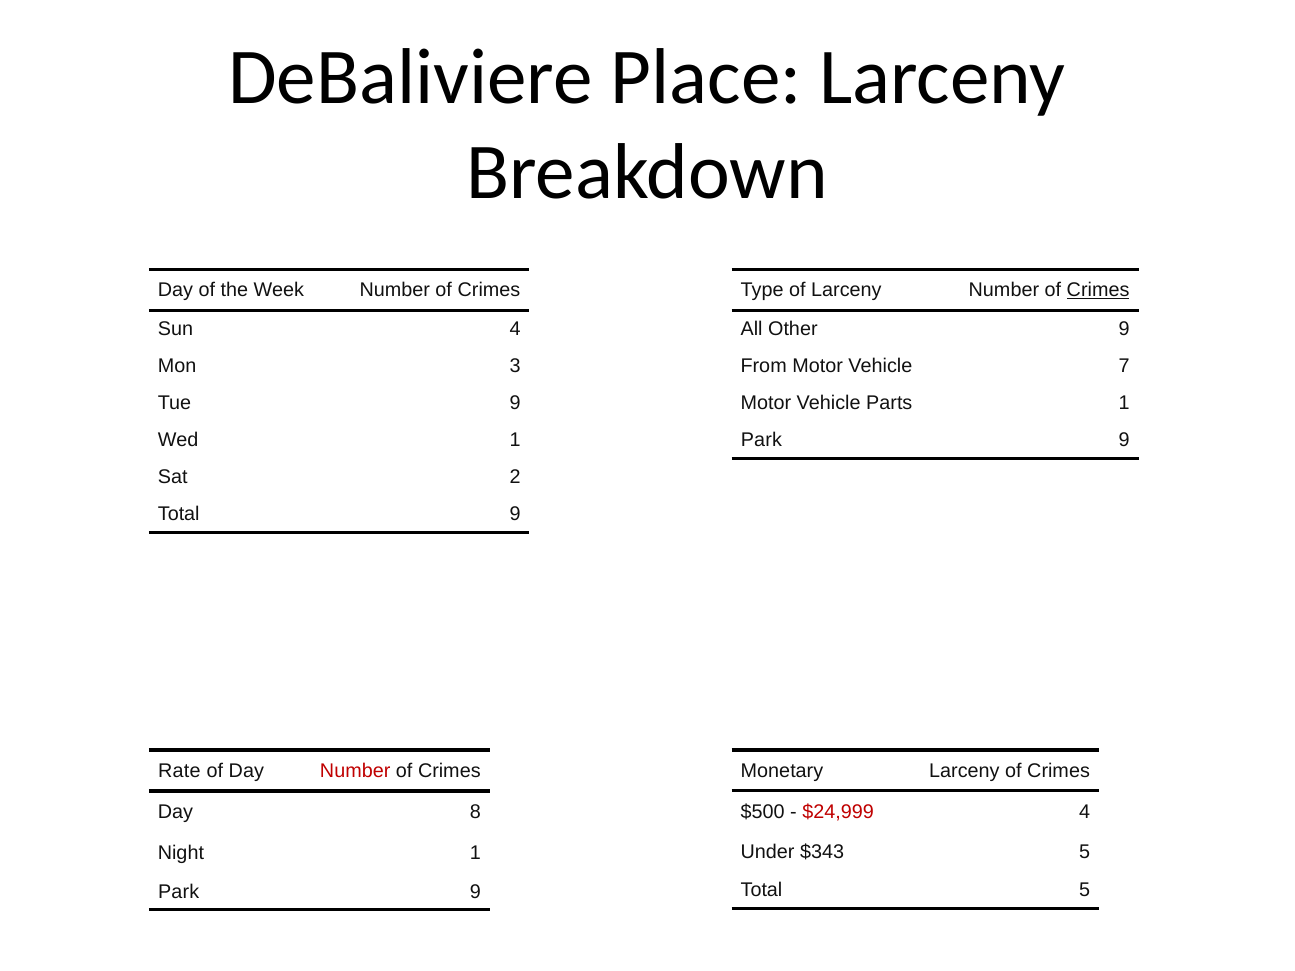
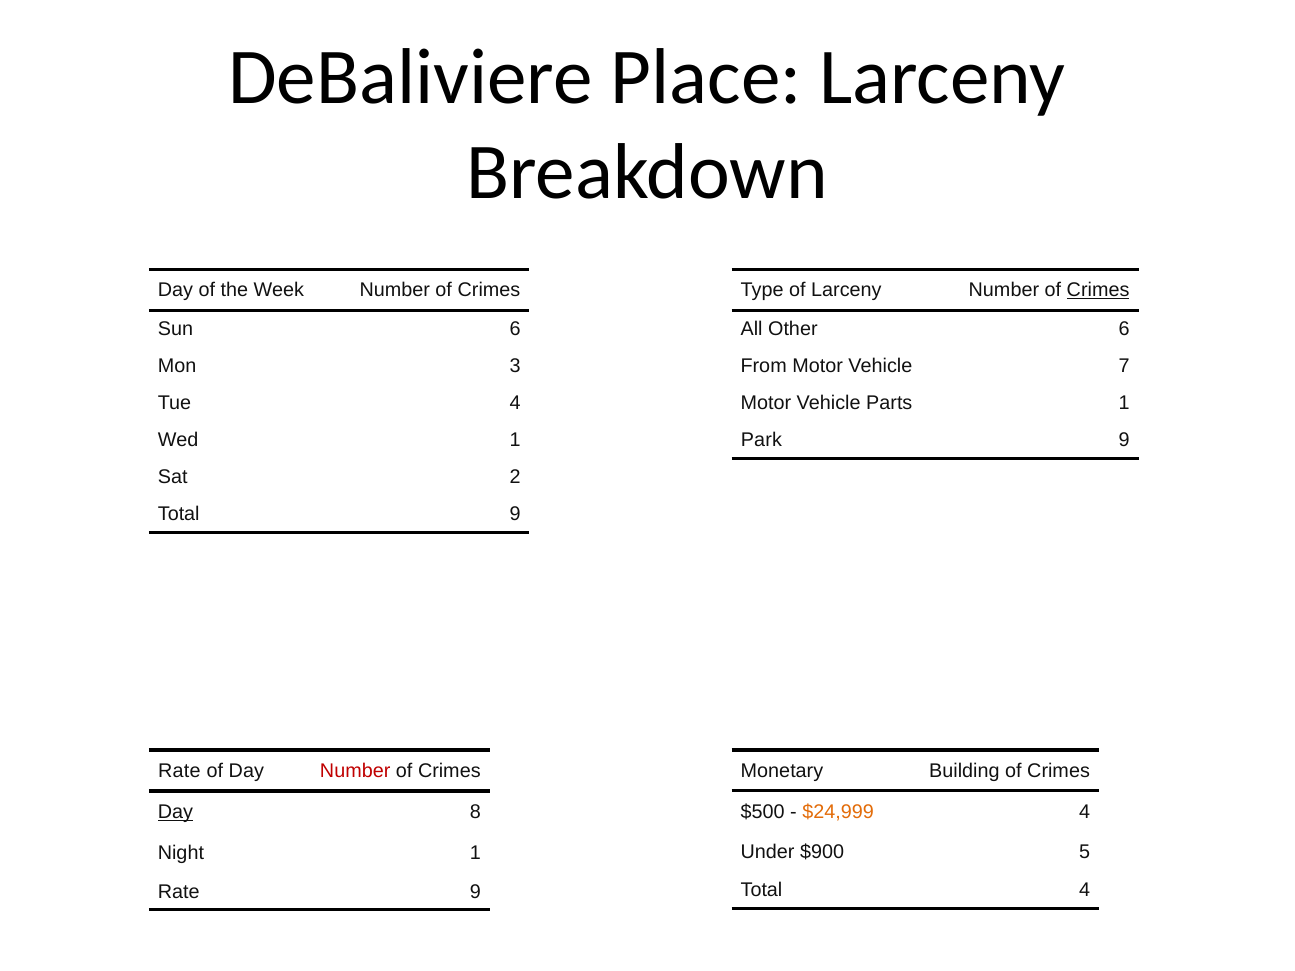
Sun 4: 4 -> 6
Other 9: 9 -> 6
Tue 9: 9 -> 4
Monetary Larceny: Larceny -> Building
$24,999 colour: red -> orange
Day at (175, 812) underline: none -> present
$343: $343 -> $900
Total 5: 5 -> 4
Park at (179, 892): Park -> Rate
